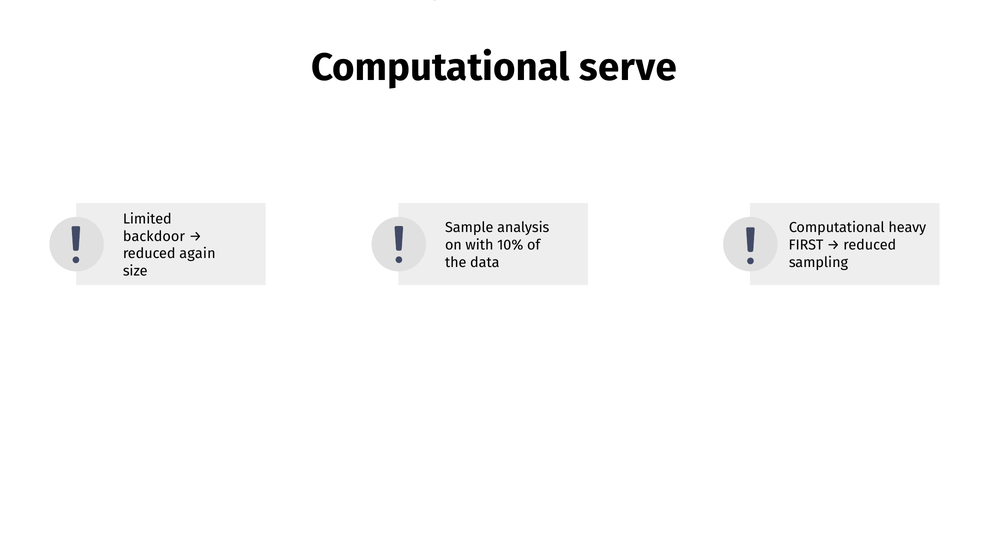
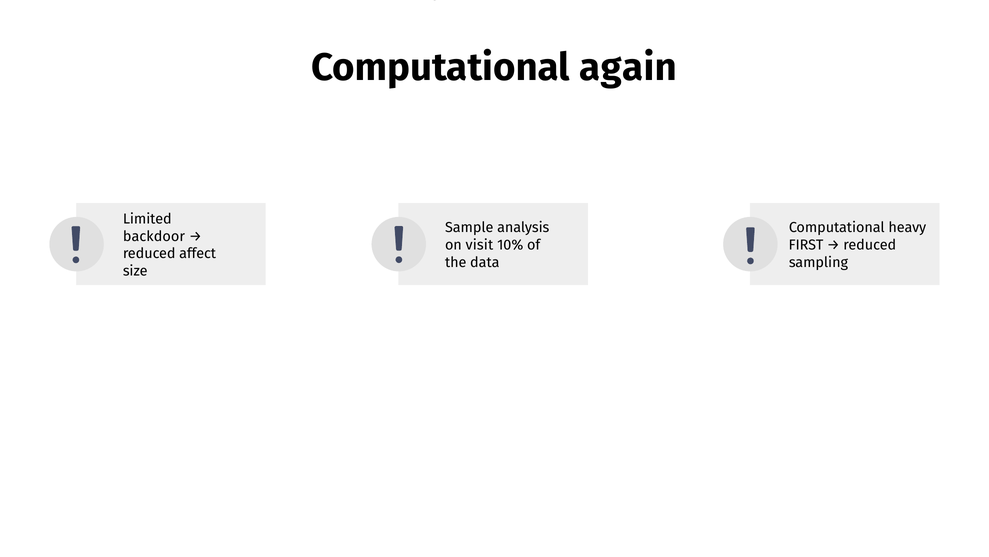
serve: serve -> again
with: with -> visit
again: again -> affect
